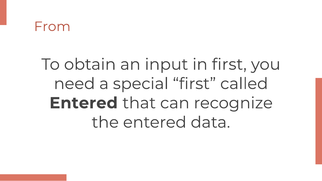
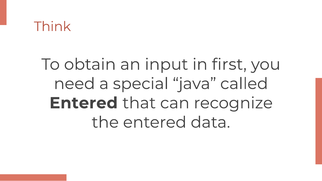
From: From -> Think
special first: first -> java
